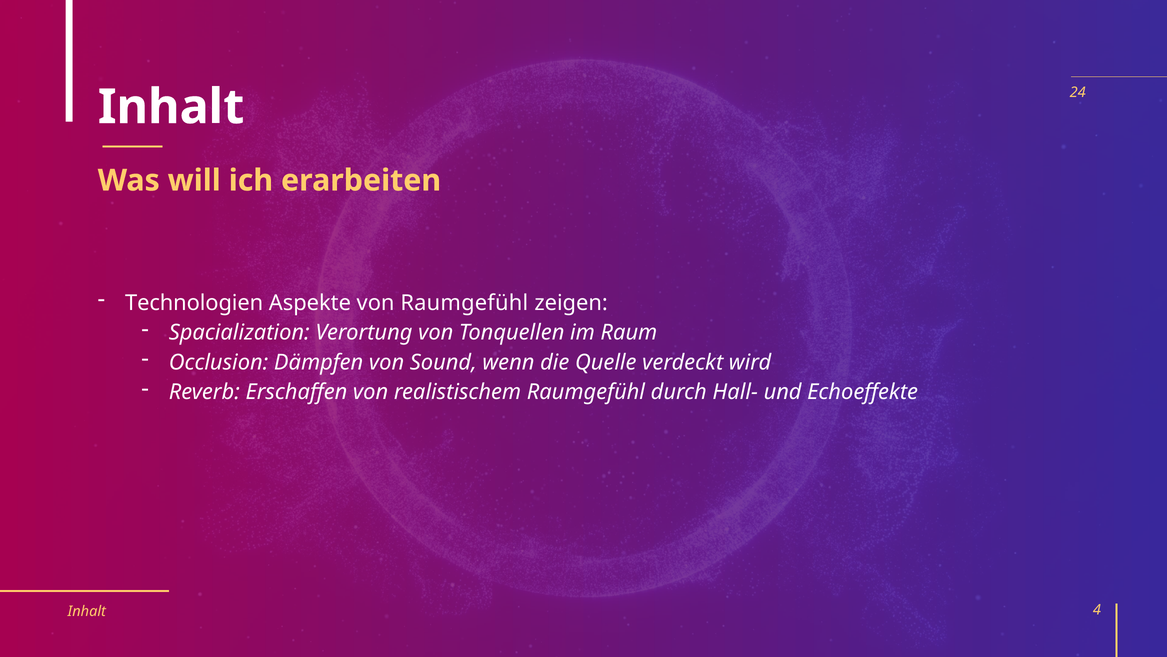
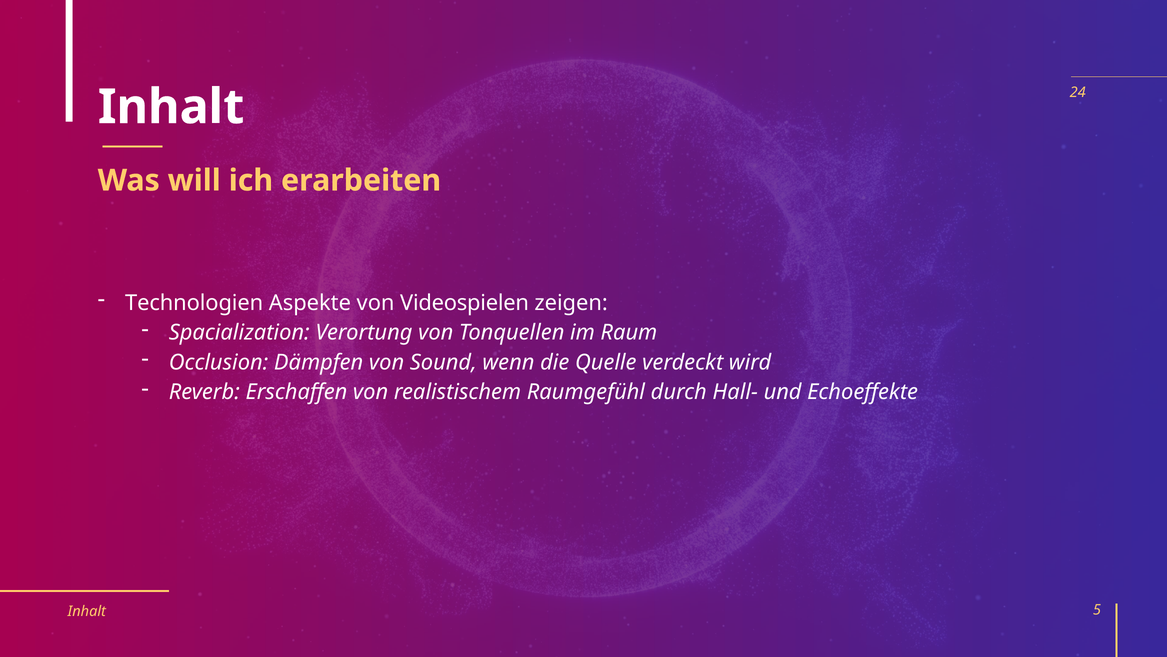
von Raumgefühl: Raumgefühl -> Videospielen
4: 4 -> 5
